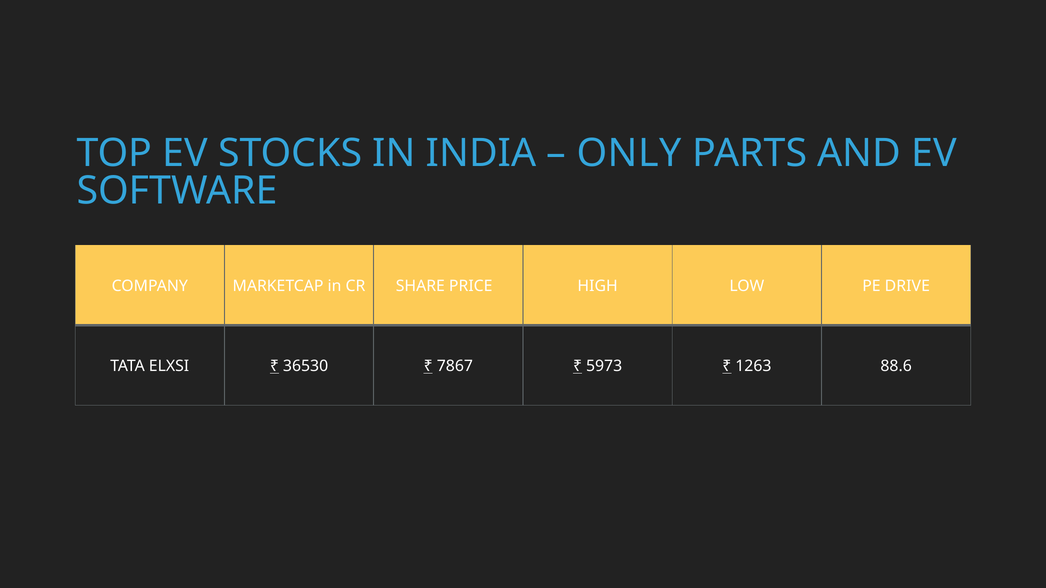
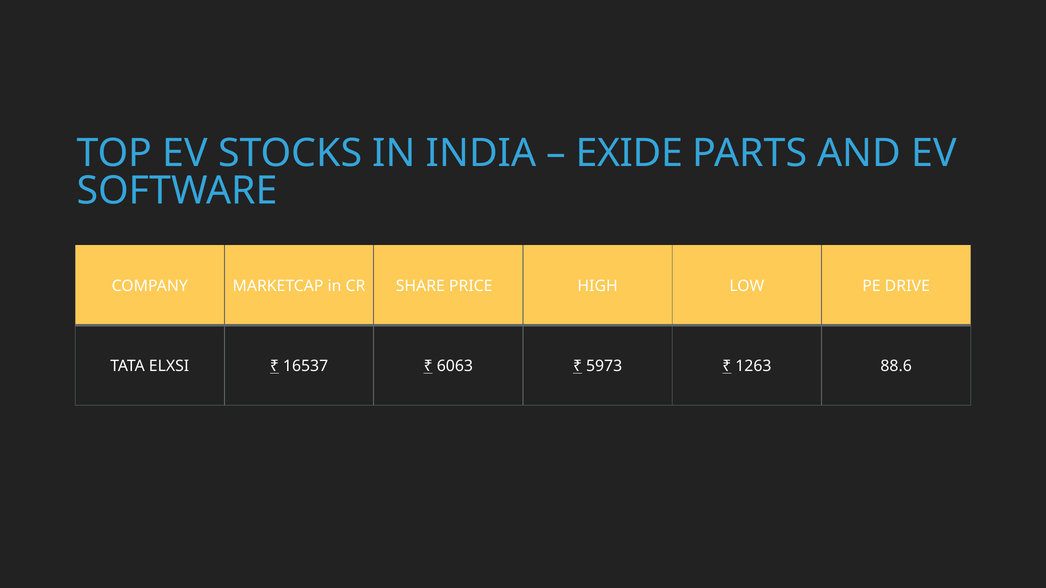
ONLY: ONLY -> EXIDE
36530: 36530 -> 16537
7867: 7867 -> 6063
